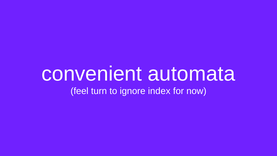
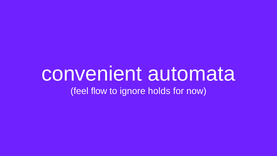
turn: turn -> flow
index: index -> holds
